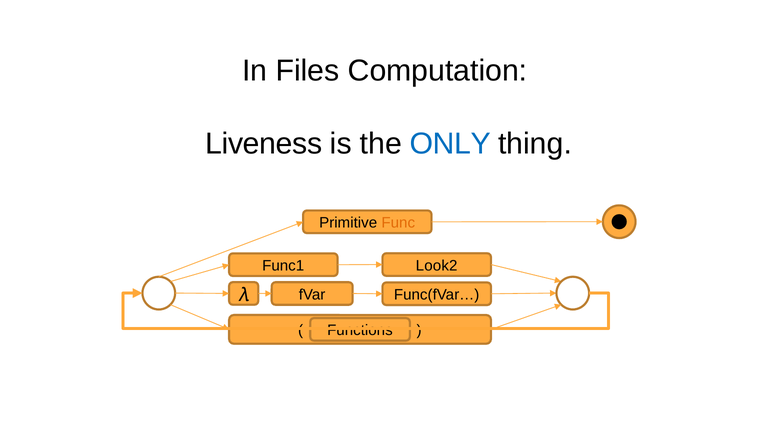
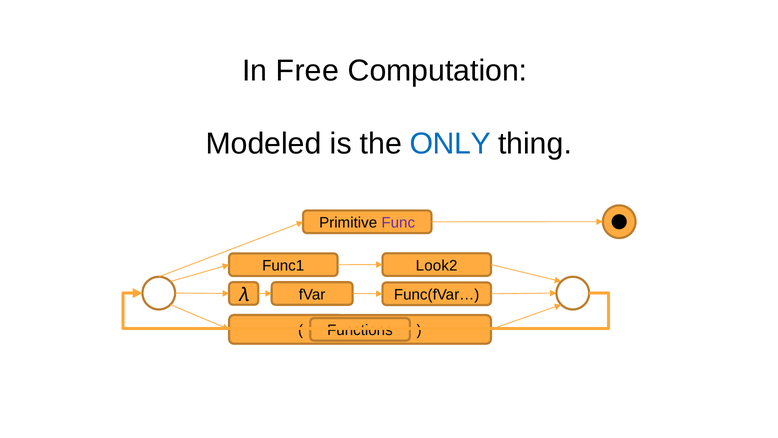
Files: Files -> Free
Liveness: Liveness -> Modeled
Func colour: orange -> purple
